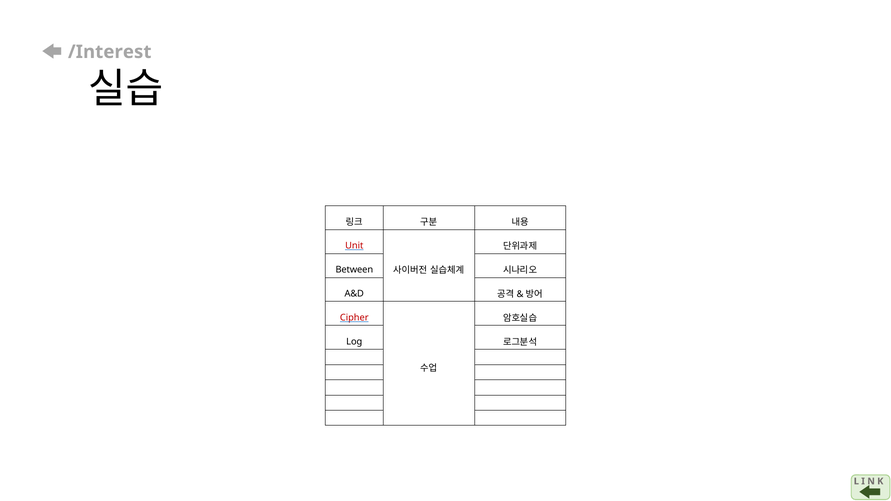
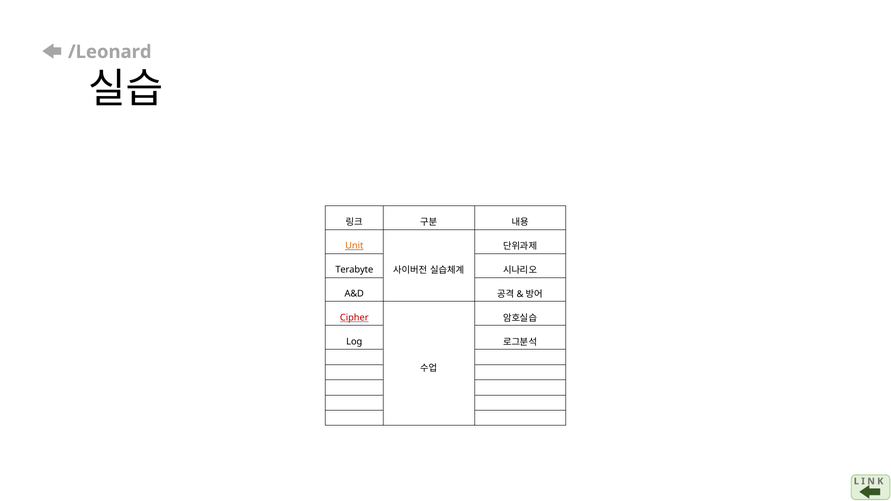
/Interest: /Interest -> /Leonard
Unit colour: red -> orange
Between: Between -> Terabyte
